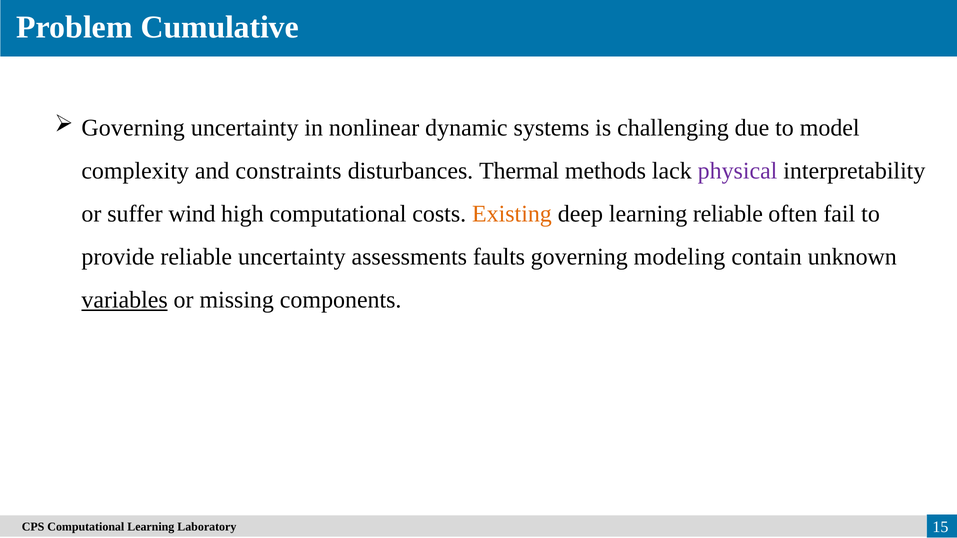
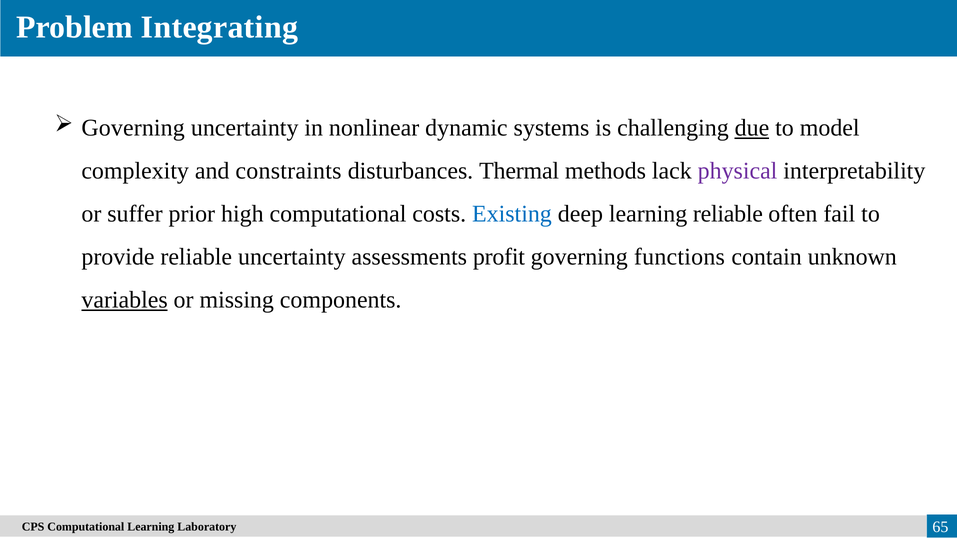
Cumulative: Cumulative -> Integrating
due underline: none -> present
wind: wind -> prior
Existing colour: orange -> blue
faults: faults -> profit
modeling: modeling -> functions
15: 15 -> 65
